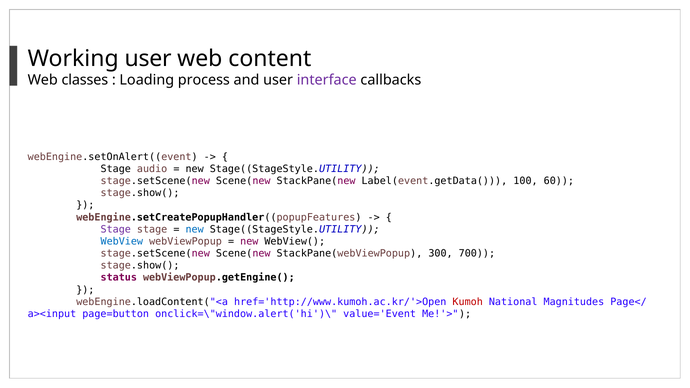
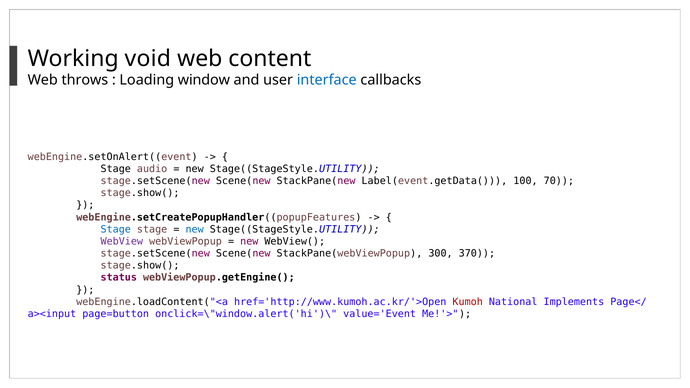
Working user: user -> void
classes: classes -> throws
process: process -> window
interface colour: purple -> blue
60: 60 -> 70
Stage at (116, 229) colour: purple -> blue
WebView colour: blue -> purple
700: 700 -> 370
Magnitudes: Magnitudes -> Implements
